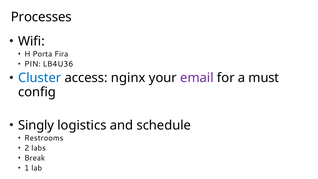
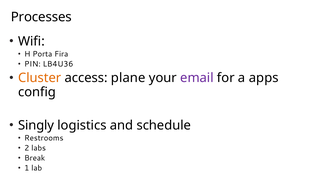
Cluster colour: blue -> orange
nginx: nginx -> plane
must: must -> apps
